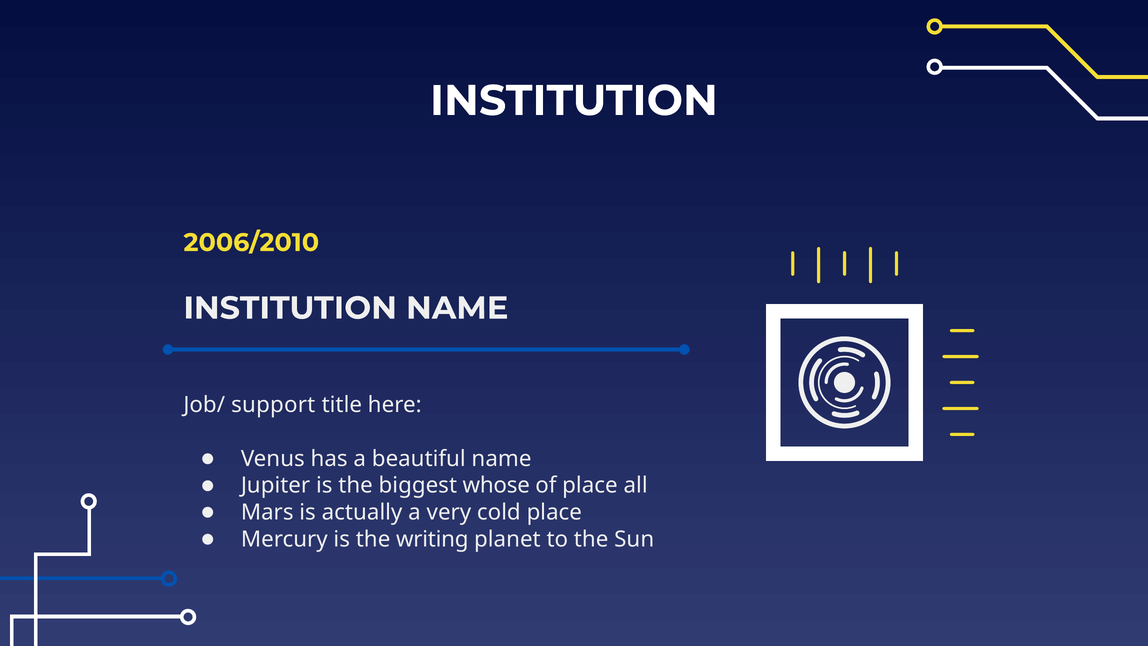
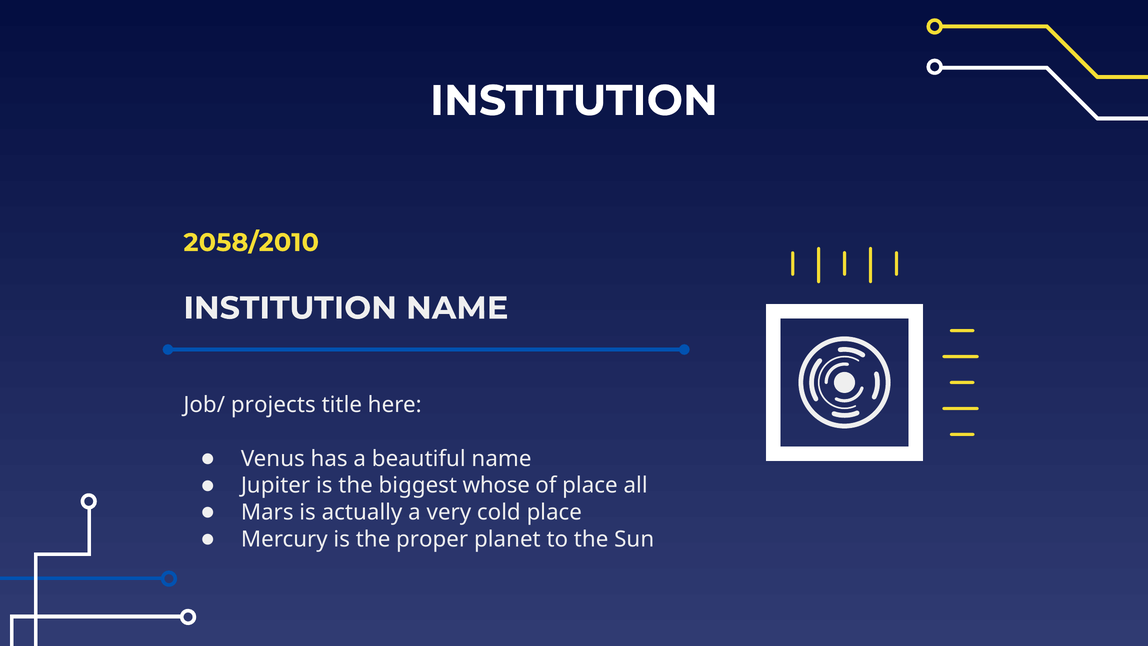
2006/2010: 2006/2010 -> 2058/2010
support: support -> projects
writing: writing -> proper
